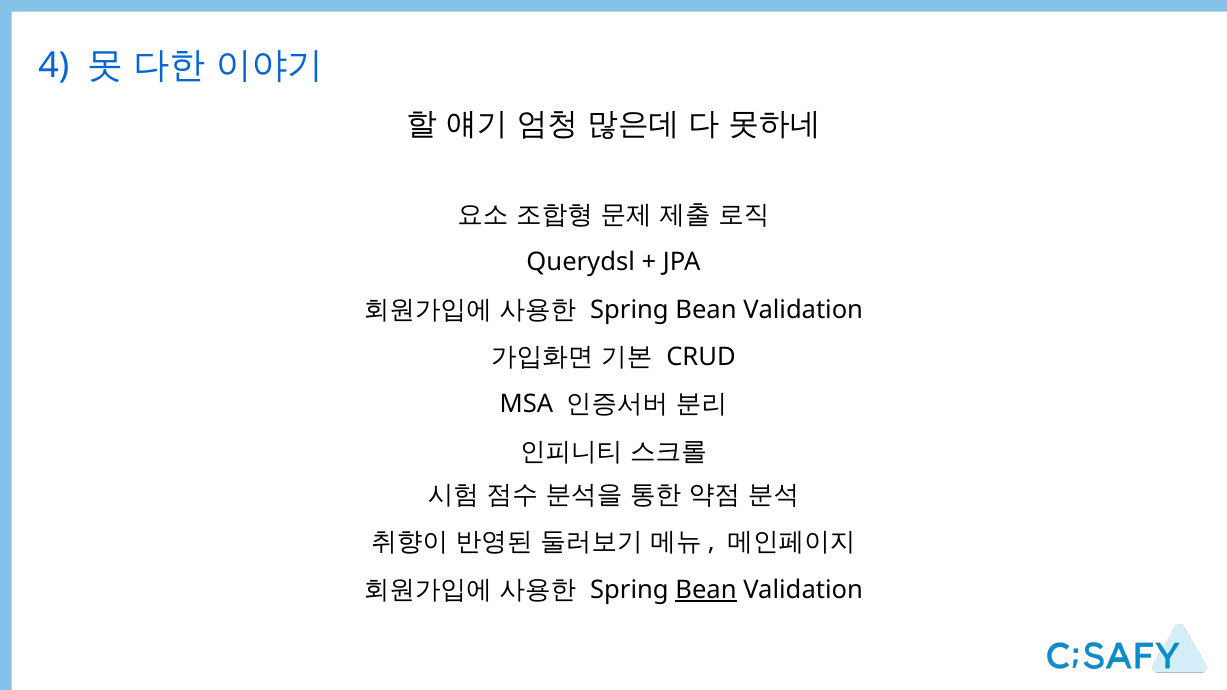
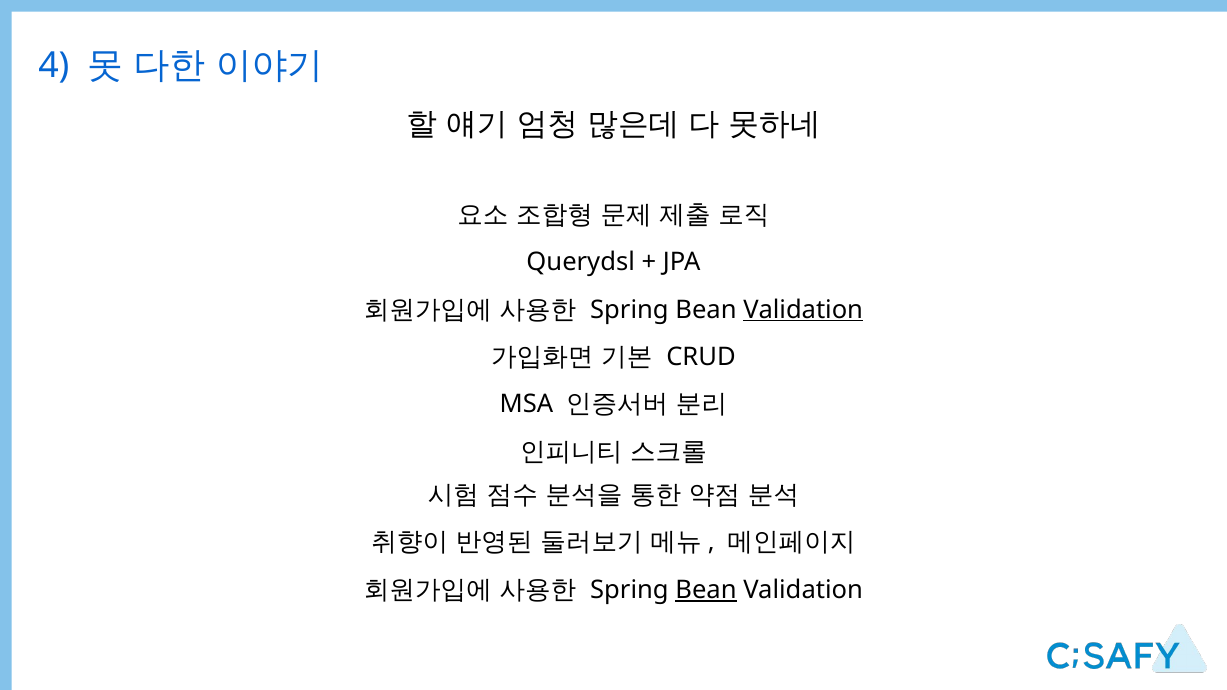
Validation at (803, 310) underline: none -> present
